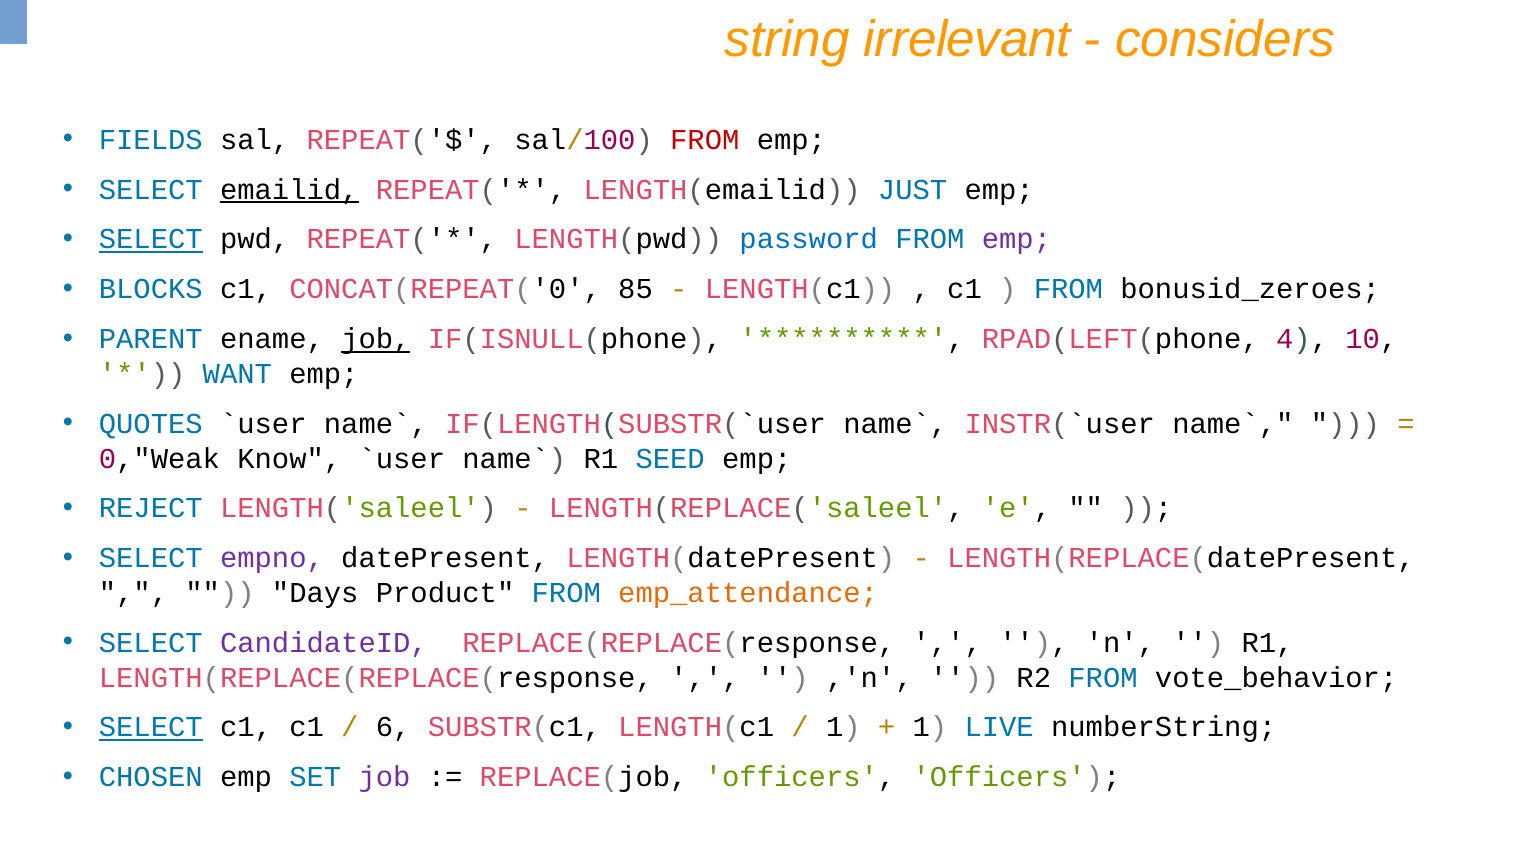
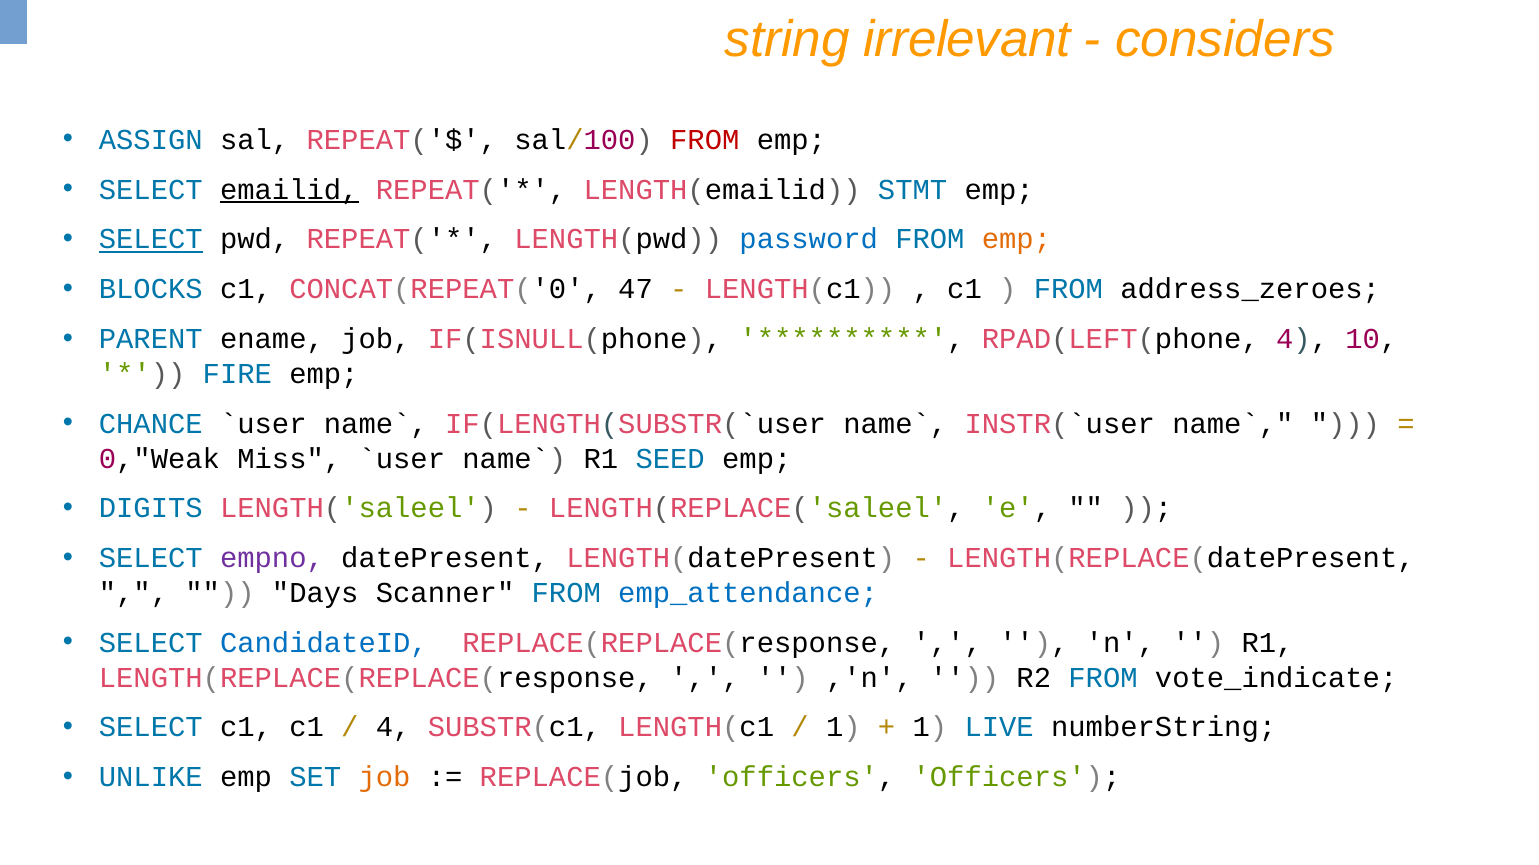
FIELDS: FIELDS -> ASSIGN
JUST: JUST -> STMT
emp at (1016, 240) colour: purple -> orange
85: 85 -> 47
bonusid_zeroes: bonusid_zeroes -> address_zeroes
job at (376, 340) underline: present -> none
WANT: WANT -> FIRE
QUOTES: QUOTES -> CHANCE
Know: Know -> Miss
REJECT: REJECT -> DIGITS
Product: Product -> Scanner
emp_attendance colour: orange -> blue
CandidateID colour: purple -> blue
vote_behavior: vote_behavior -> vote_indicate
SELECT at (151, 728) underline: present -> none
6 at (393, 728): 6 -> 4
CHOSEN: CHOSEN -> UNLIKE
job at (385, 778) colour: purple -> orange
